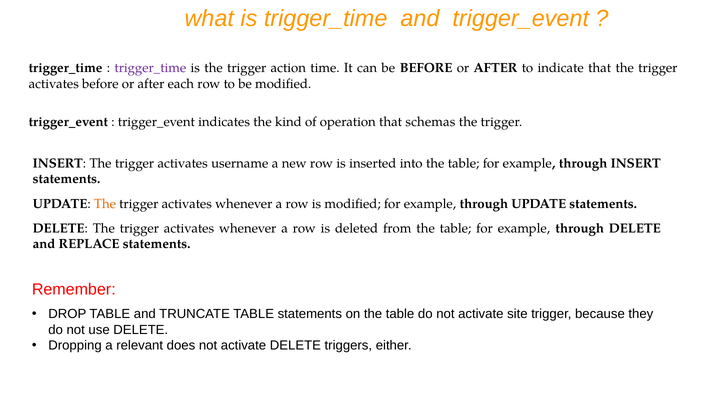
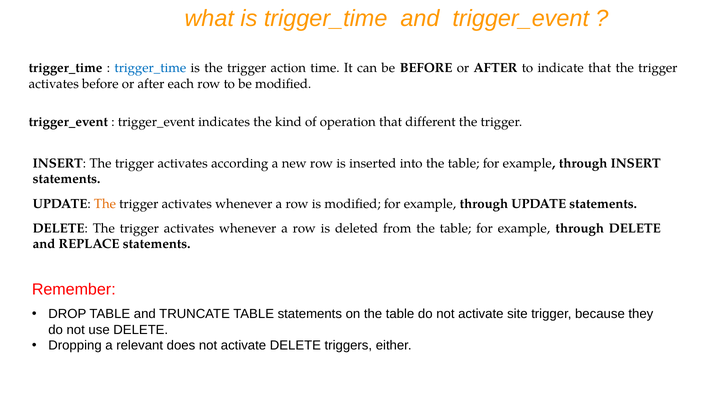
trigger_time at (150, 68) colour: purple -> blue
schemas: schemas -> different
username: username -> according
